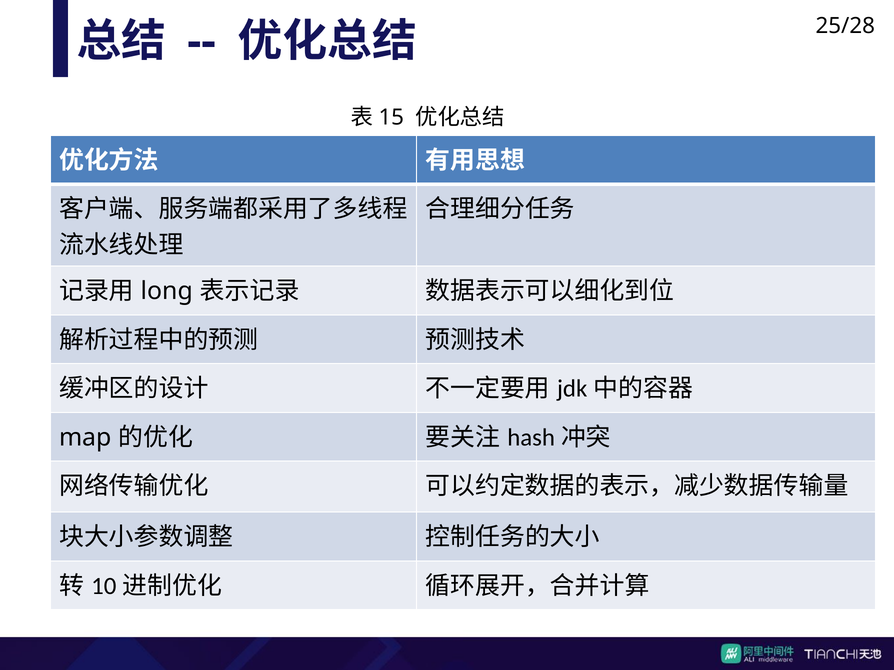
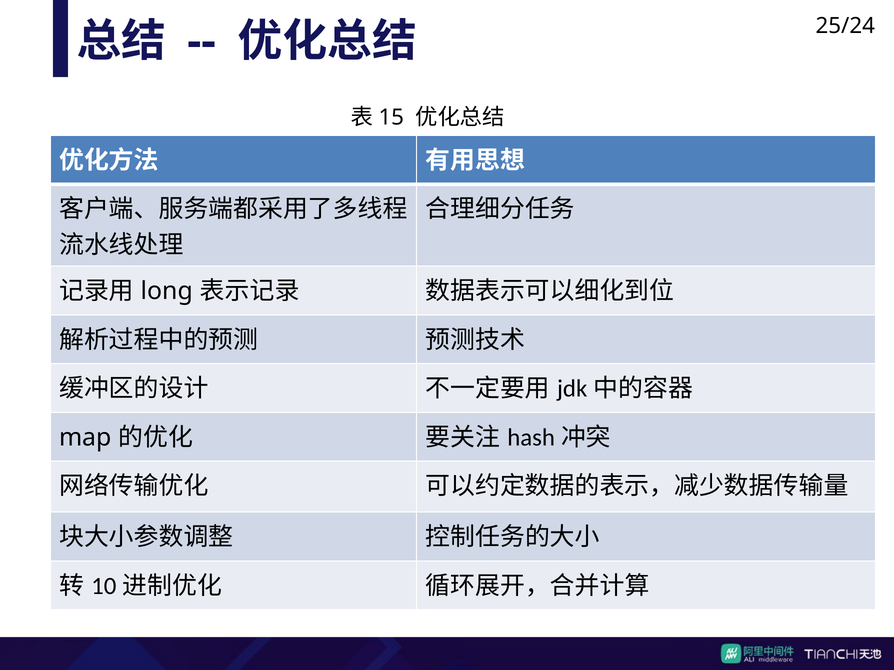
25/28: 25/28 -> 25/24
